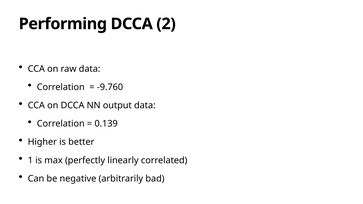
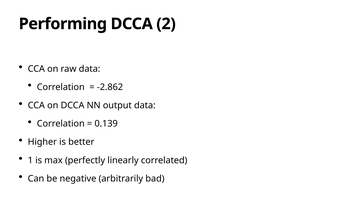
-9.760: -9.760 -> -2.862
